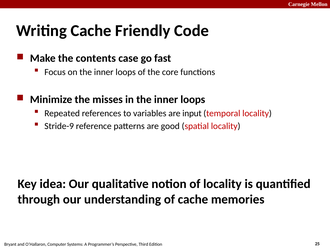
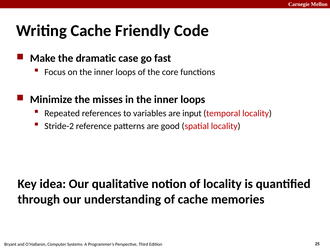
contents: contents -> dramatic
Stride-9: Stride-9 -> Stride-2
